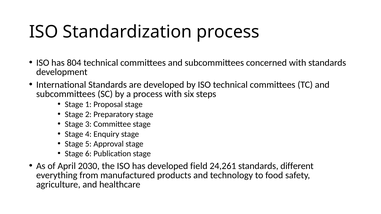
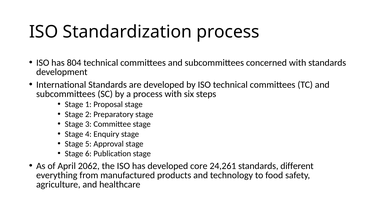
2030: 2030 -> 2062
field: field -> core
